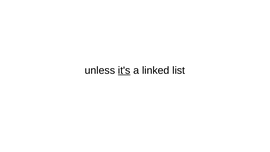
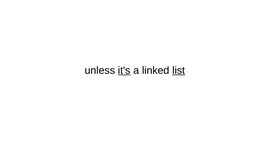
list underline: none -> present
